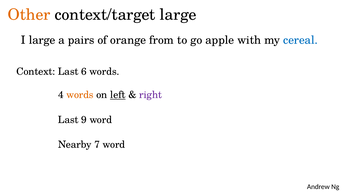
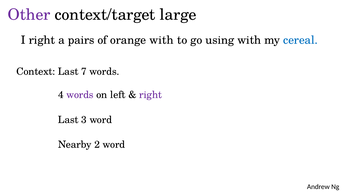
Other colour: orange -> purple
I large: large -> right
orange from: from -> with
apple: apple -> using
6: 6 -> 7
words at (80, 95) colour: orange -> purple
left underline: present -> none
9: 9 -> 3
7: 7 -> 2
